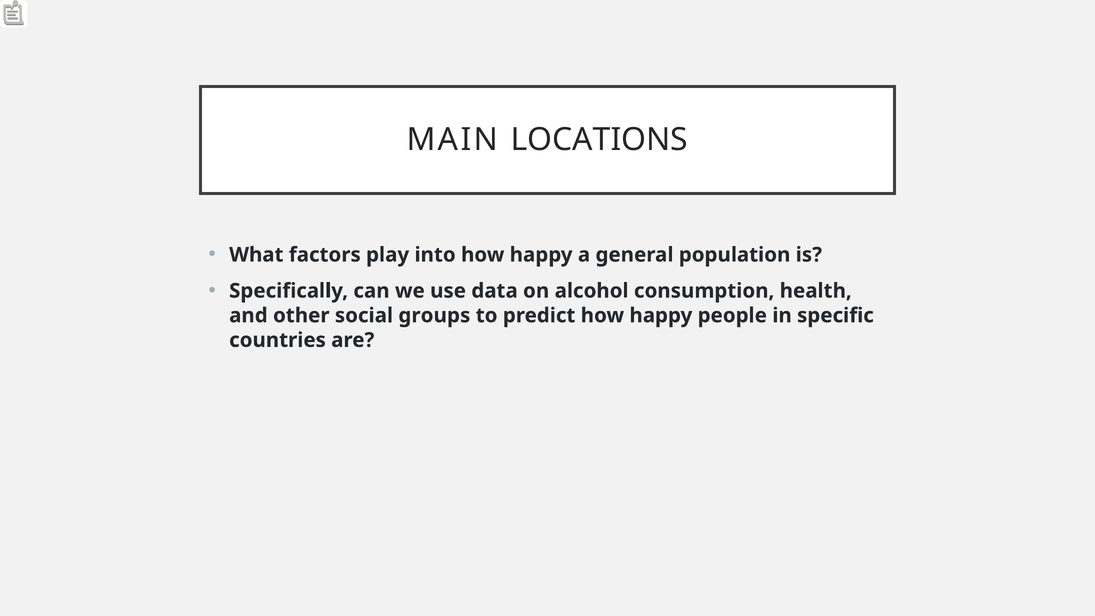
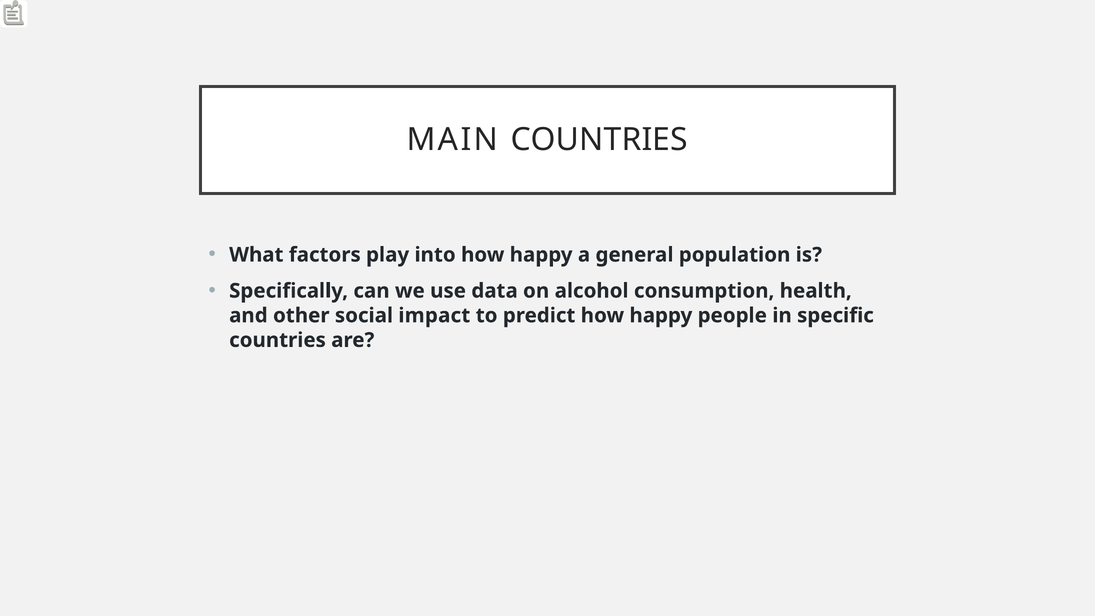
MAIN LOCATIONS: LOCATIONS -> COUNTRIES
groups: groups -> impact
